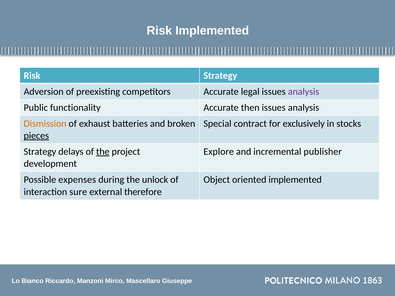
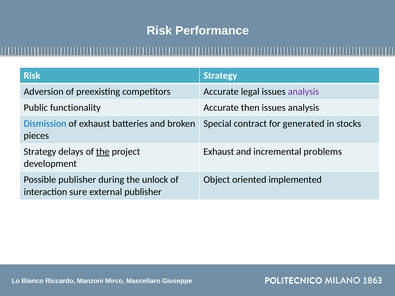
Risk Implemented: Implemented -> Performance
Dismission colour: orange -> blue
exclusively: exclusively -> generated
pieces underline: present -> none
Explore at (219, 152): Explore -> Exhaust
publisher: publisher -> problems
Possible expenses: expenses -> publisher
external therefore: therefore -> publisher
